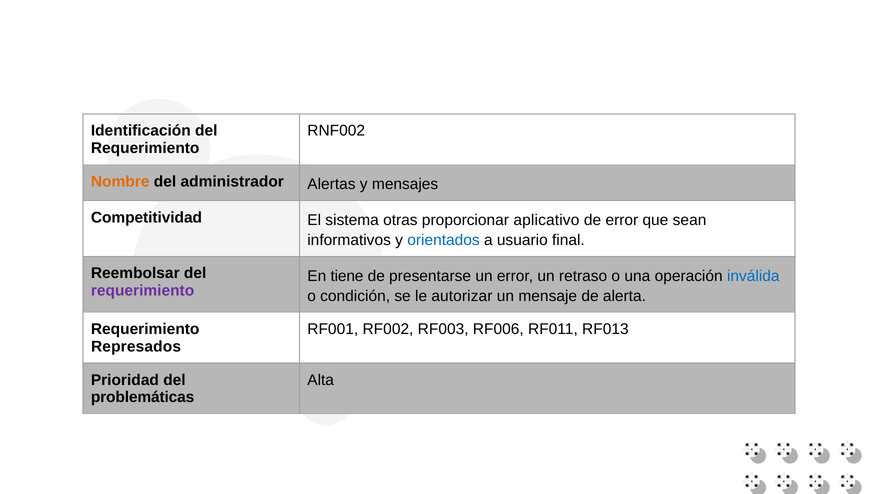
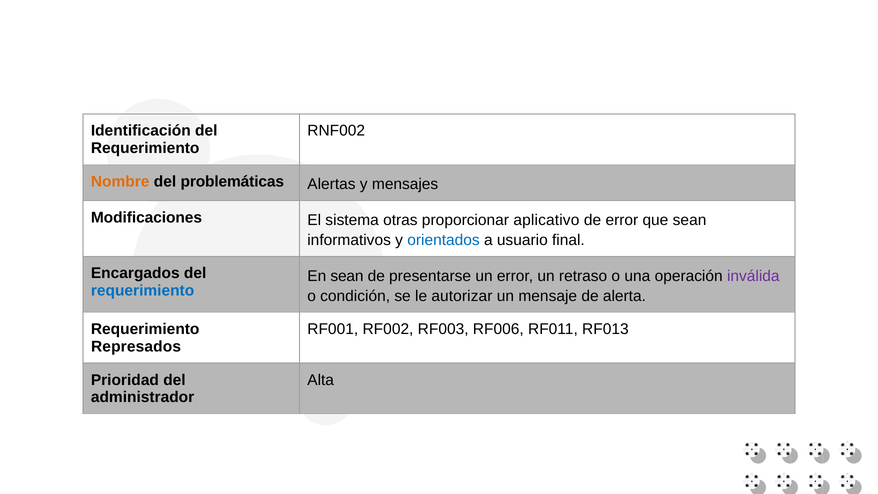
administrador: administrador -> problemáticas
Competitividad: Competitividad -> Modificaciones
Reembolsar: Reembolsar -> Encargados
En tiene: tiene -> sean
inválida colour: blue -> purple
requerimiento at (143, 291) colour: purple -> blue
problemáticas: problemáticas -> administrador
